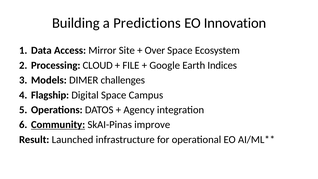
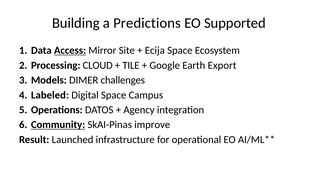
Innovation: Innovation -> Supported
Access underline: none -> present
Over: Over -> Ecija
FILE: FILE -> TILE
Indices: Indices -> Export
Flagship: Flagship -> Labeled
